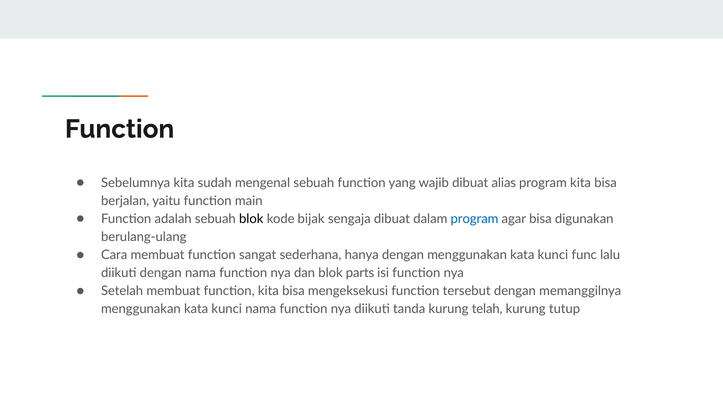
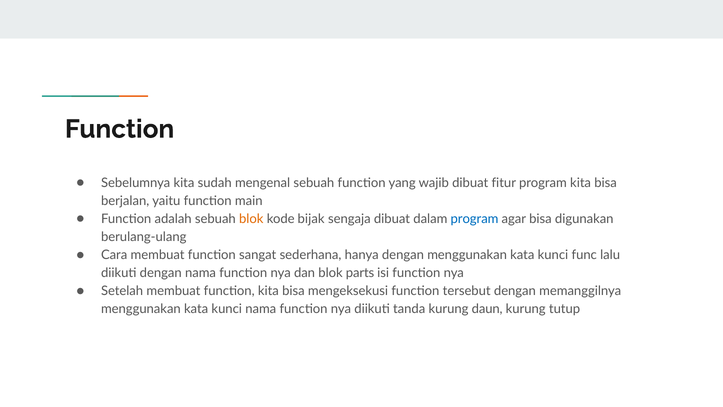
alias: alias -> fitur
blok at (251, 219) colour: black -> orange
telah: telah -> daun
